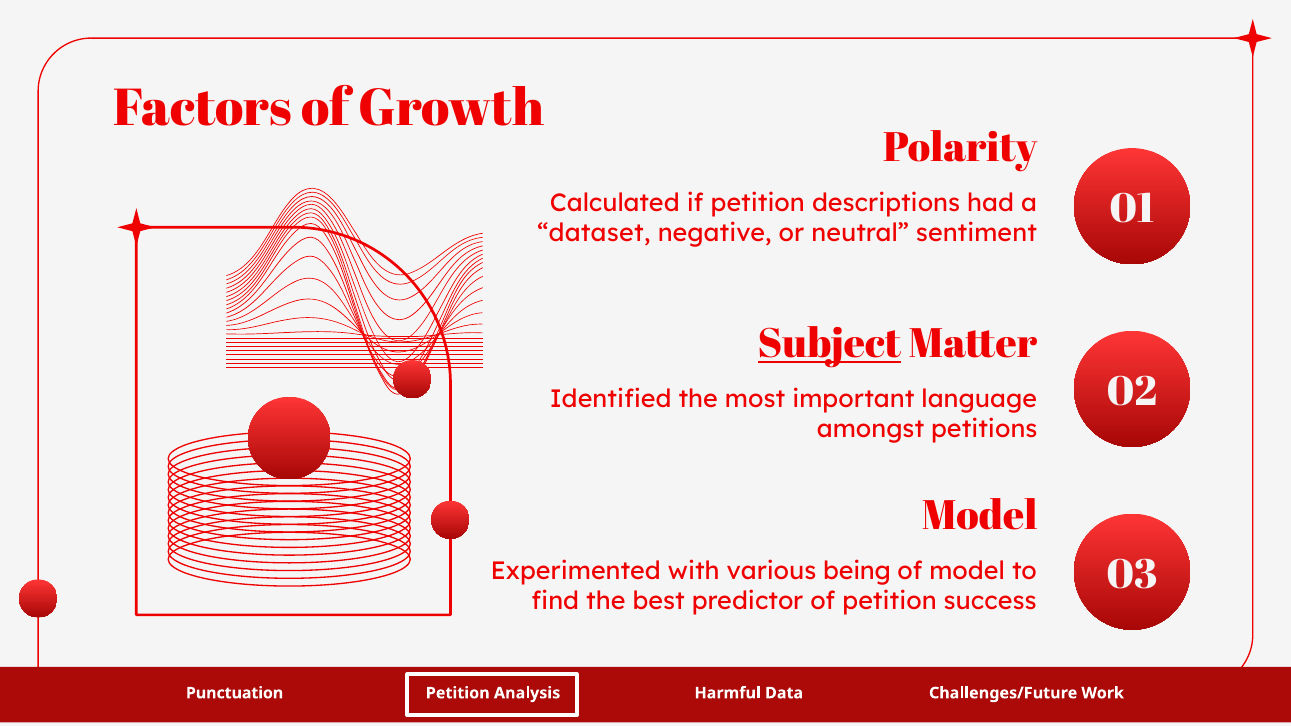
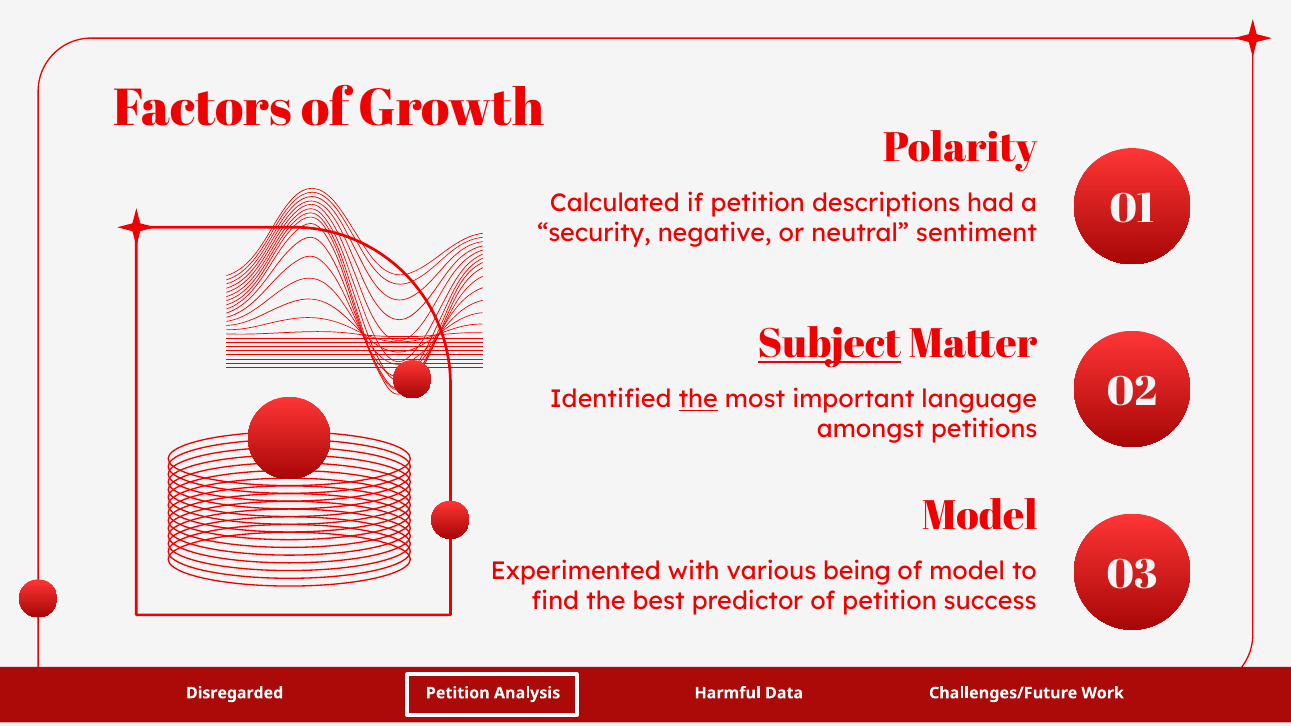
dataset: dataset -> security
the at (698, 400) underline: none -> present
Punctuation: Punctuation -> Disregarded
